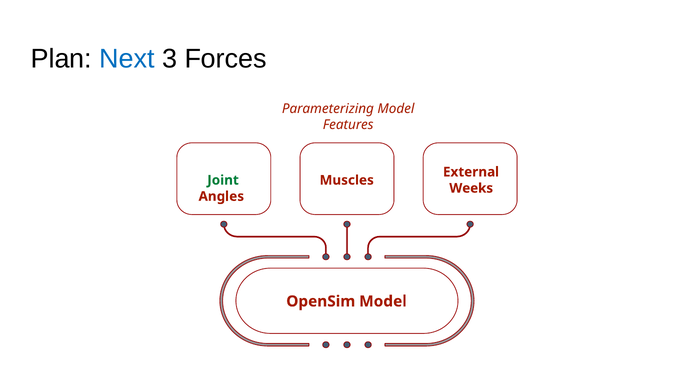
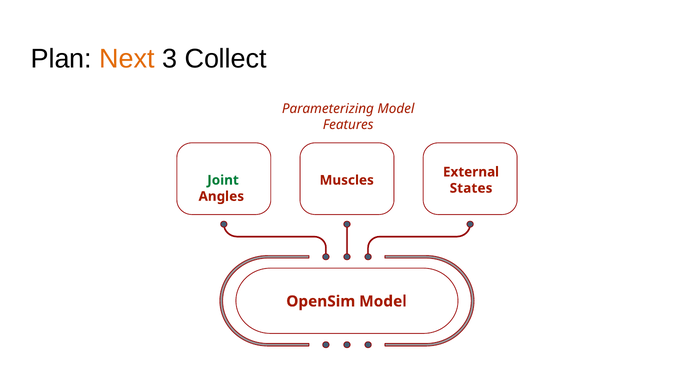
Next colour: blue -> orange
Forces: Forces -> Collect
Weeks: Weeks -> States
